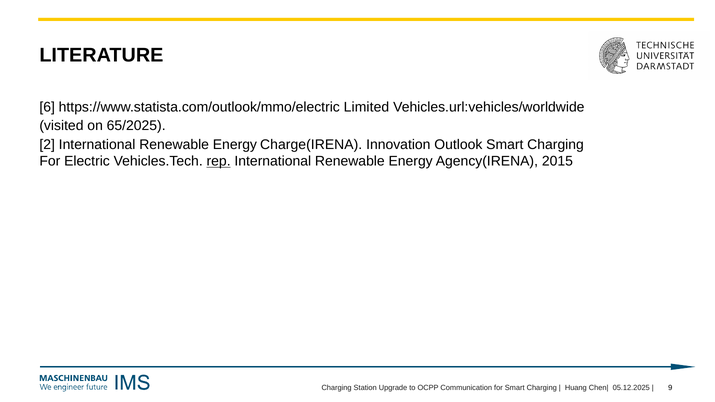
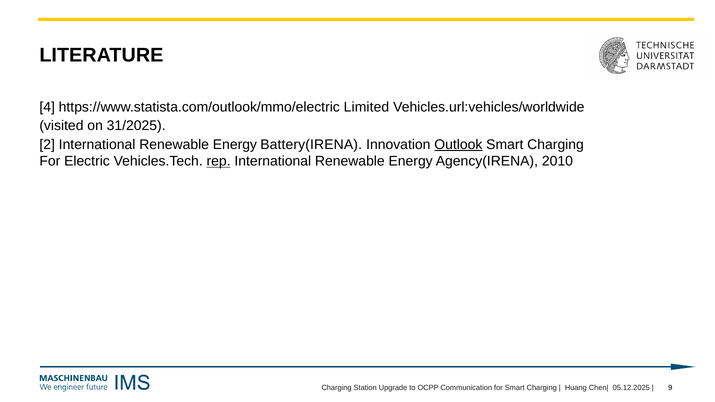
6: 6 -> 4
65/2025: 65/2025 -> 31/2025
Charge(IRENA: Charge(IRENA -> Battery(IRENA
Outlook underline: none -> present
2015: 2015 -> 2010
